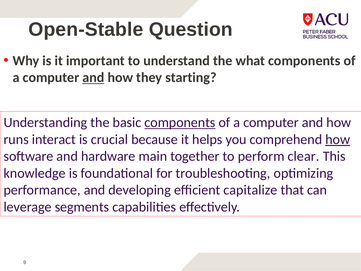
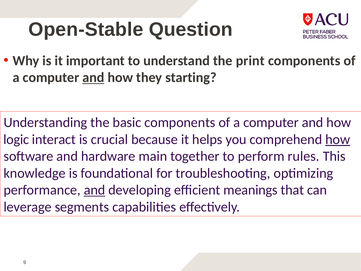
what: what -> print
components at (180, 122) underline: present -> none
runs: runs -> logic
clear: clear -> rules
and at (95, 190) underline: none -> present
capitalize: capitalize -> meanings
